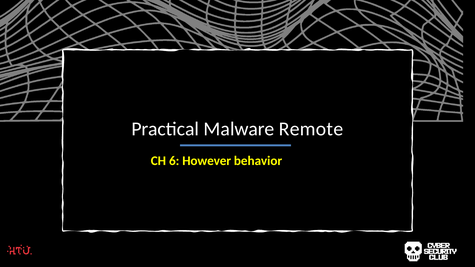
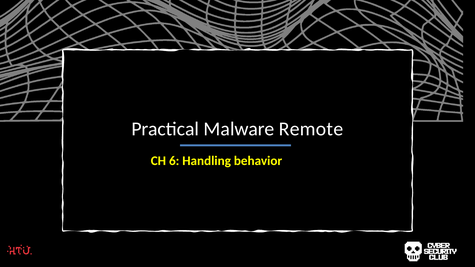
However: However -> Handling
